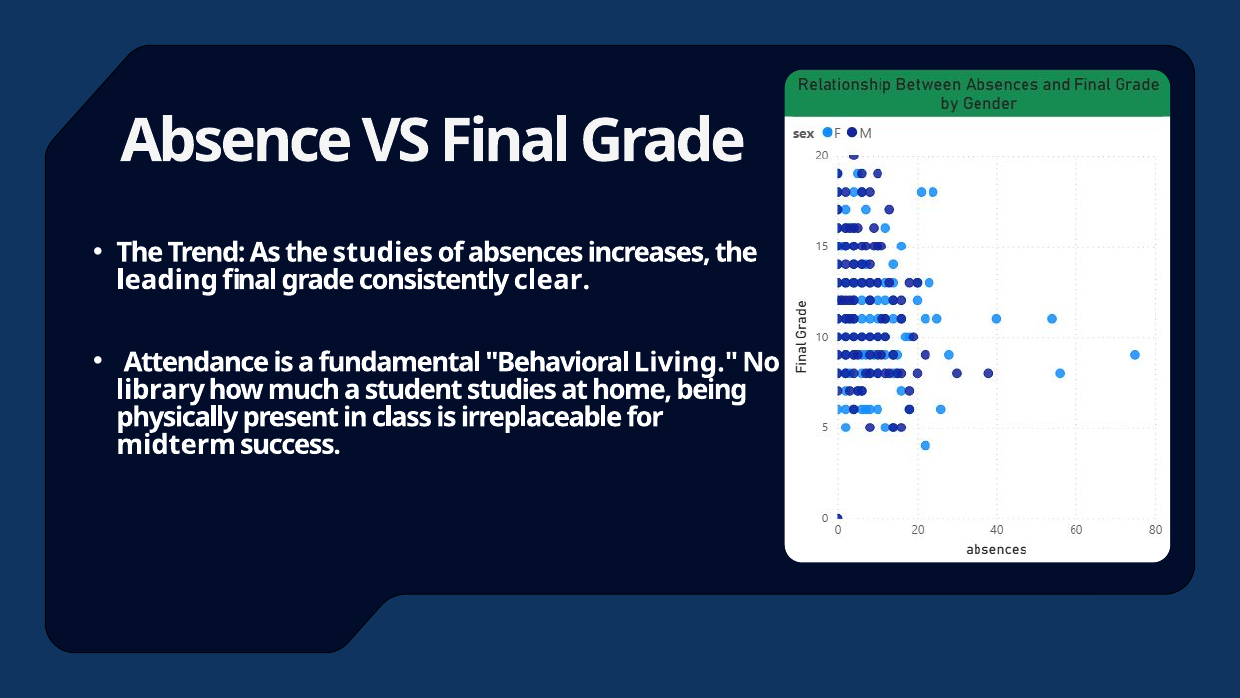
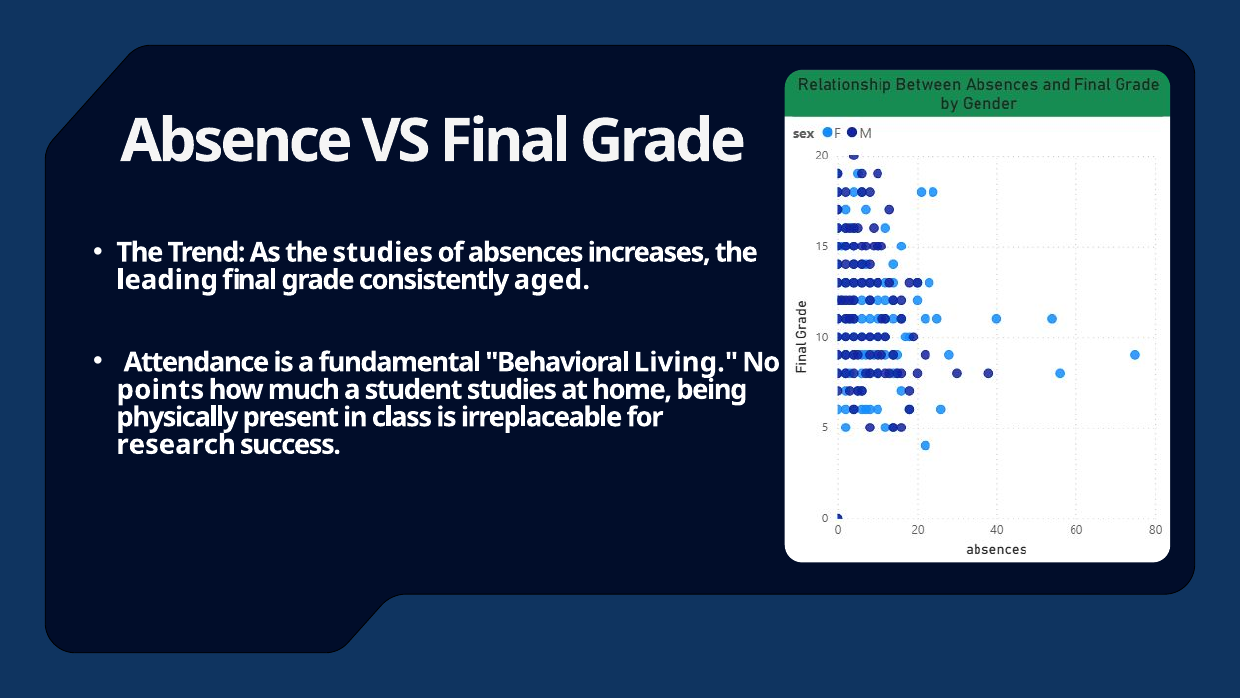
clear: clear -> aged
library: library -> points
midterm: midterm -> research
